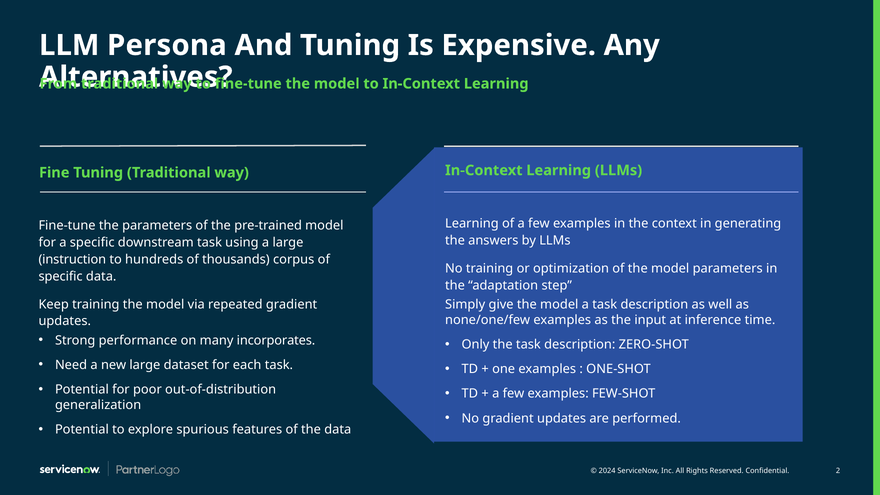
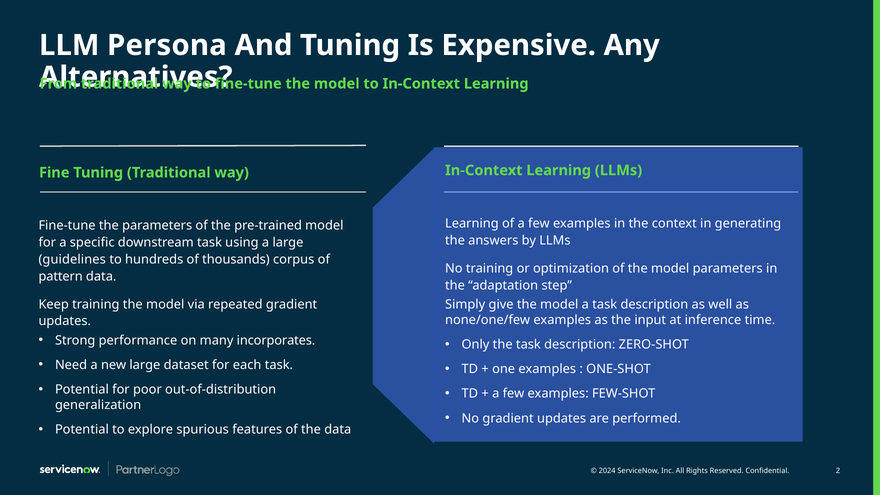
instruction: instruction -> guidelines
specific at (61, 276): specific -> pattern
